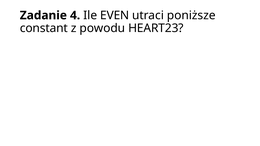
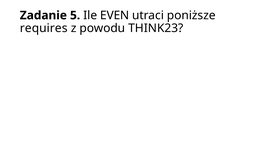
4: 4 -> 5
constant: constant -> requires
HEART23: HEART23 -> THINK23
